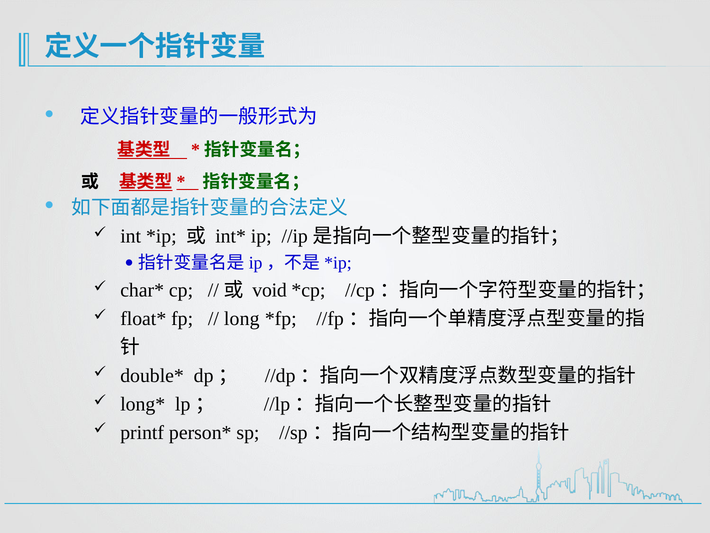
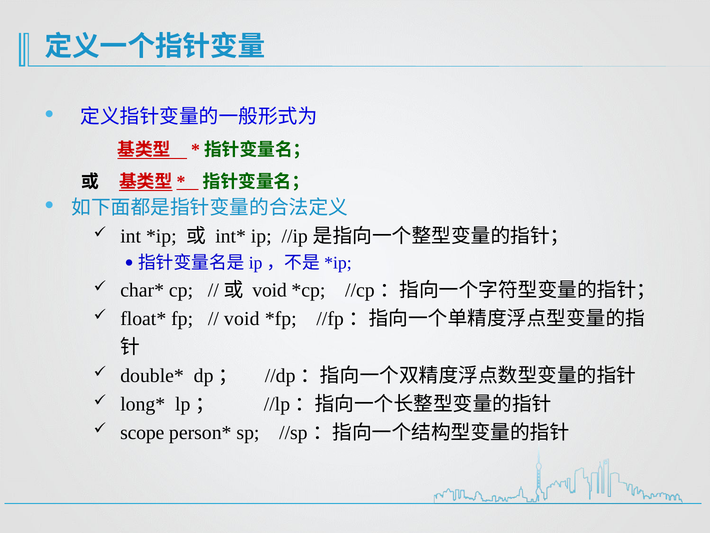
long at (242, 319): long -> void
printf: printf -> scope
